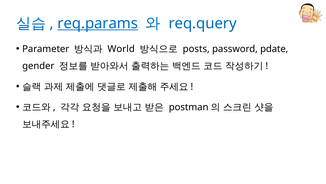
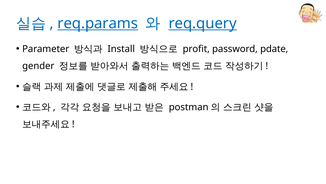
req.query underline: none -> present
World: World -> Install
posts: posts -> profit
